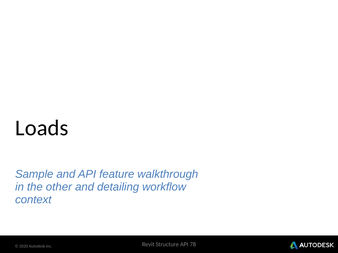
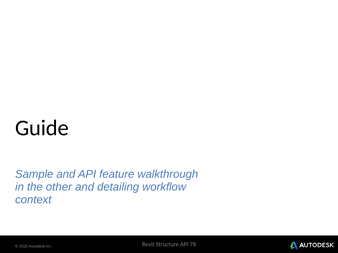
Loads: Loads -> Guide
